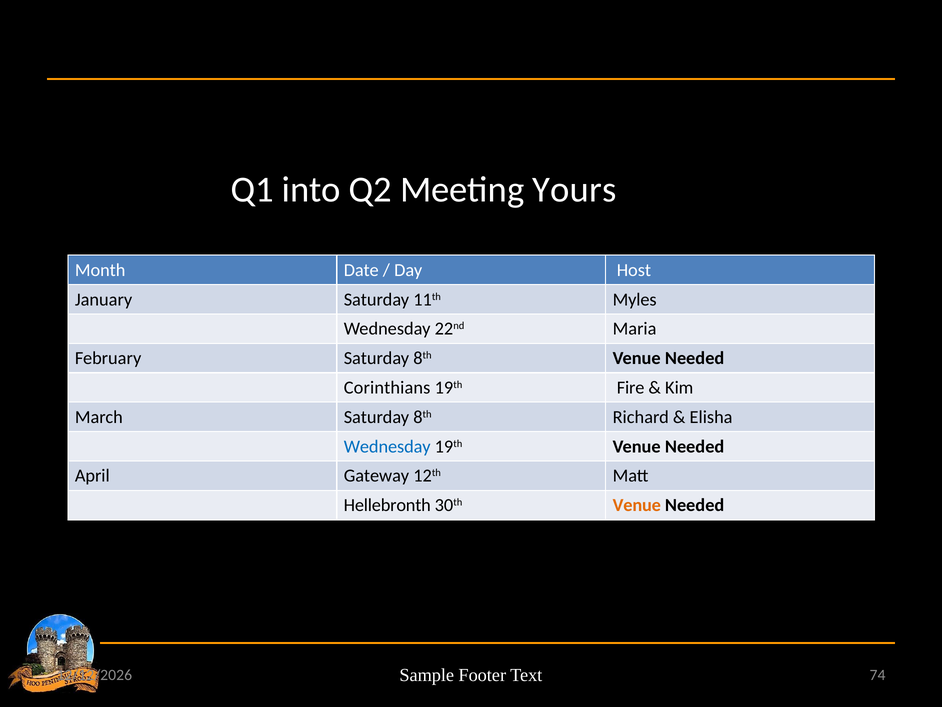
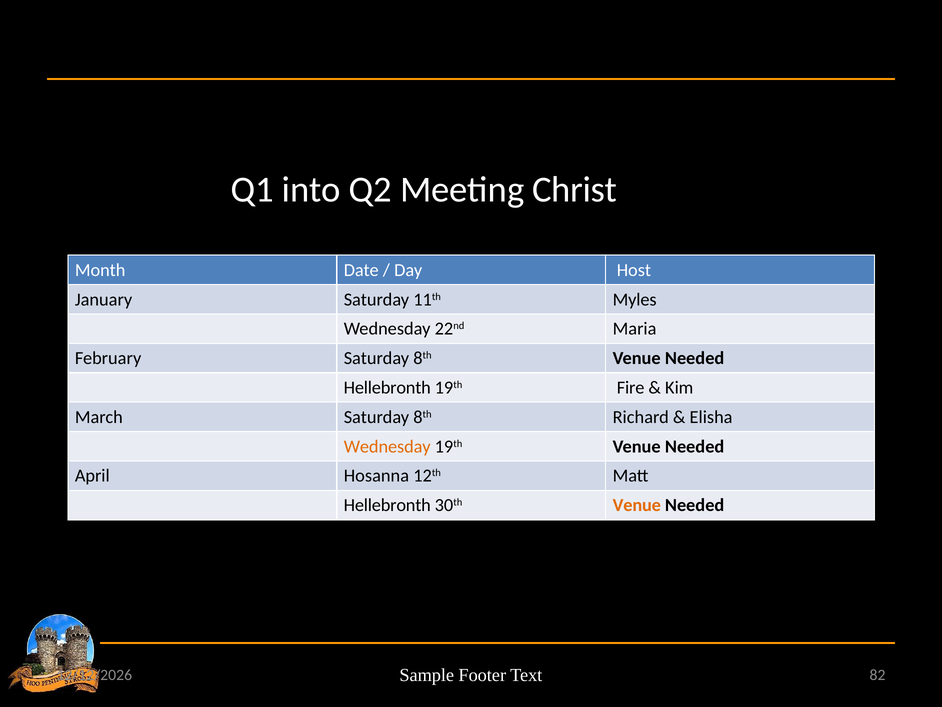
Yours: Yours -> Christ
Corinthians at (387, 387): Corinthians -> Hellebronth
Wednesday at (387, 446) colour: blue -> orange
Gateway: Gateway -> Hosanna
74: 74 -> 82
